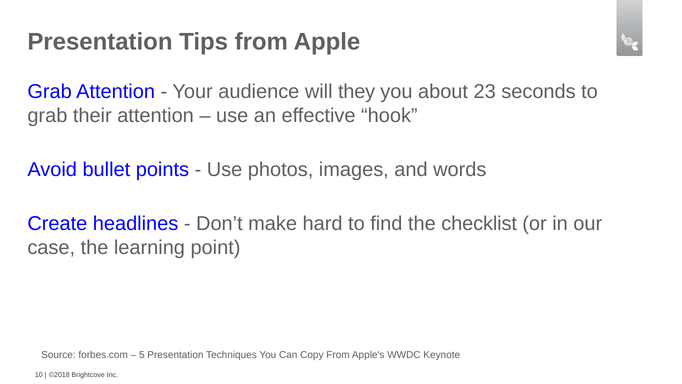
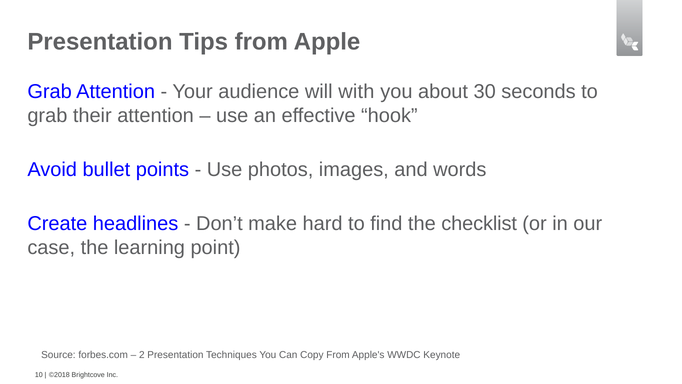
they: they -> with
23: 23 -> 30
5: 5 -> 2
